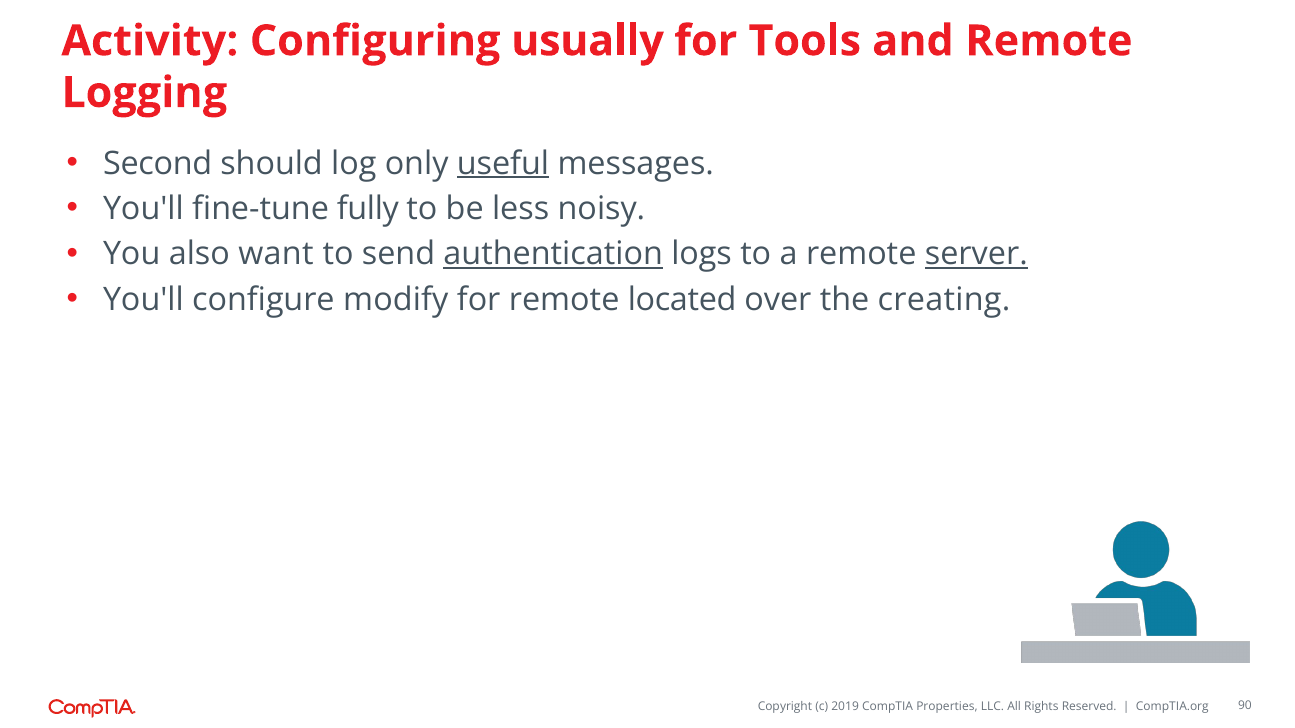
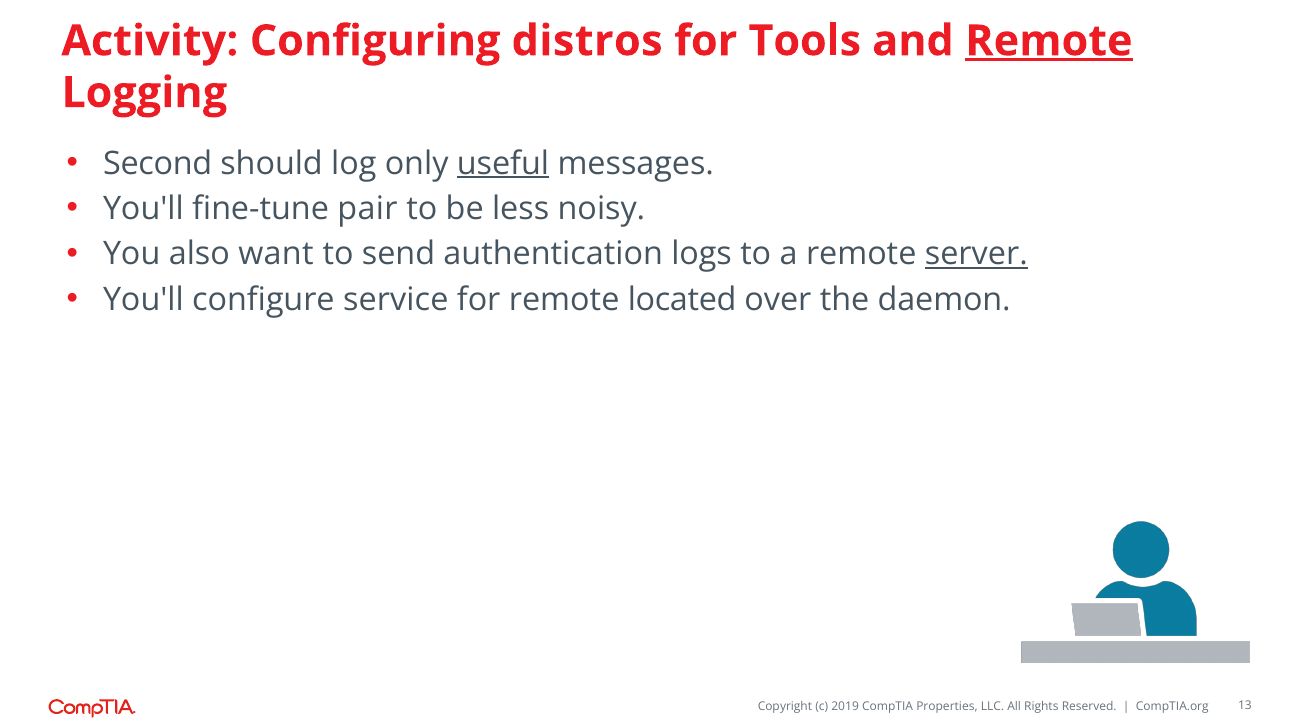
usually: usually -> distros
Remote at (1049, 41) underline: none -> present
fully: fully -> pair
authentication underline: present -> none
modify: modify -> service
creating: creating -> daemon
90: 90 -> 13
